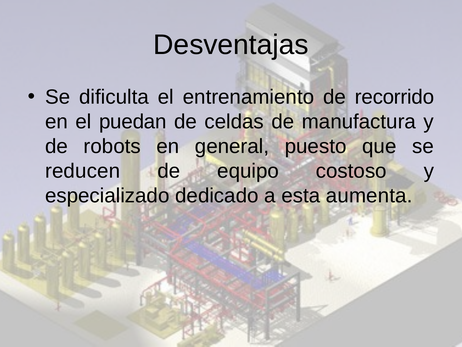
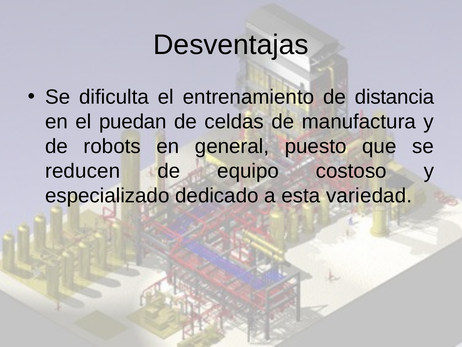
recorrido: recorrido -> distancia
aumenta: aumenta -> variedad
